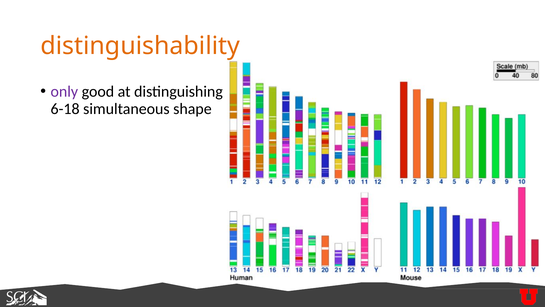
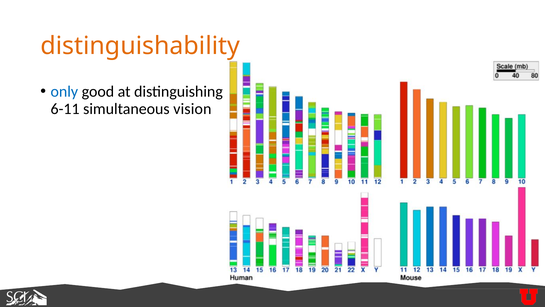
only colour: purple -> blue
6-18: 6-18 -> 6-11
shape: shape -> vision
